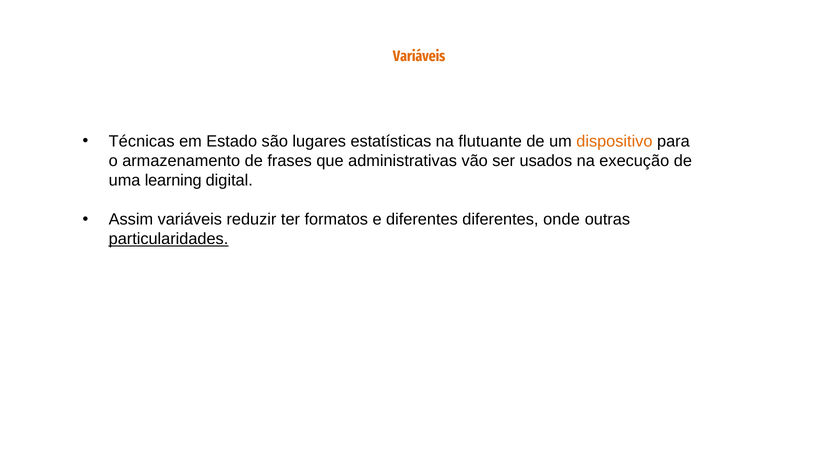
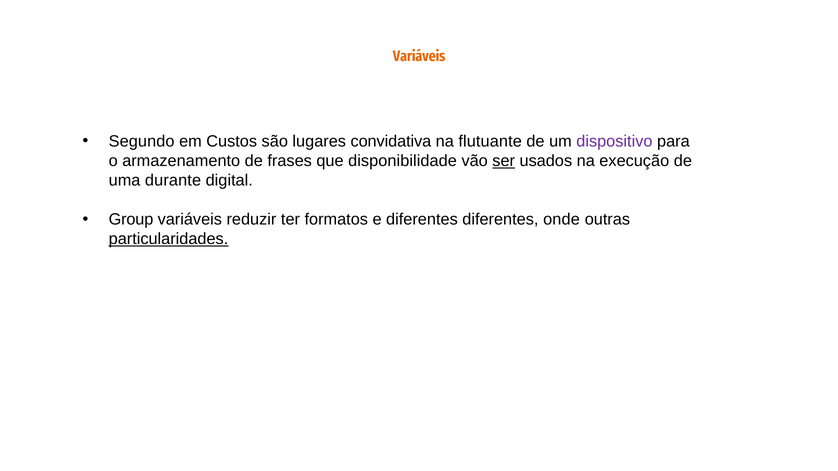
Técnicas: Técnicas -> Segundo
Estado: Estado -> Custos
estatísticas: estatísticas -> convidativa
dispositivo colour: orange -> purple
administrativas: administrativas -> disponibilidade
ser underline: none -> present
learning: learning -> durante
Assim: Assim -> Group
